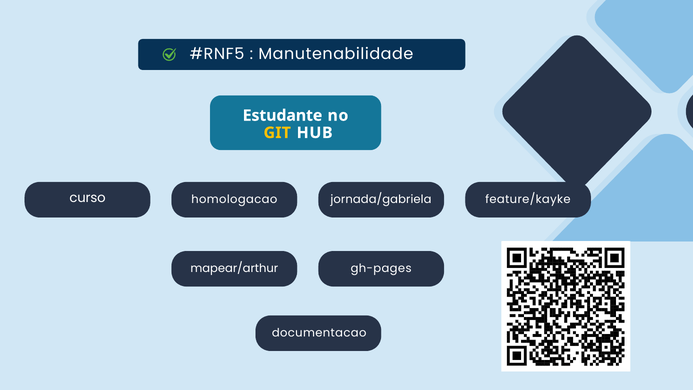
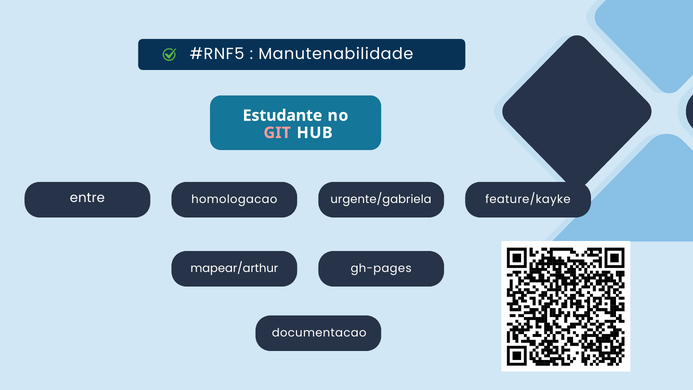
GIT colour: yellow -> pink
curso: curso -> entre
jornada/gabriela: jornada/gabriela -> urgente/gabriela
